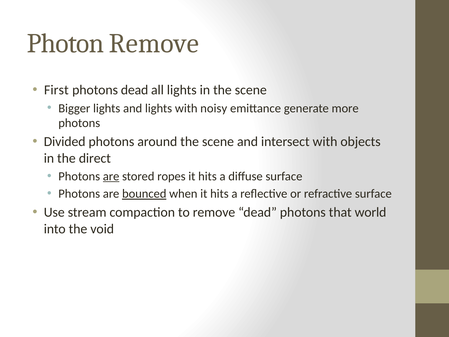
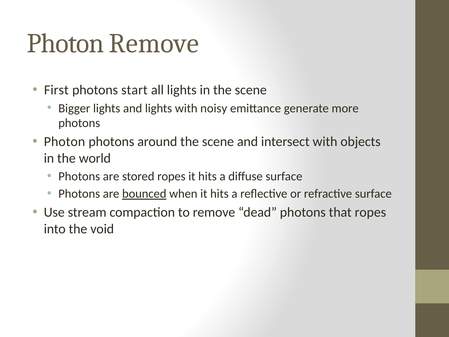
photons dead: dead -> start
Divided at (65, 142): Divided -> Photon
direct: direct -> world
are at (111, 176) underline: present -> none
that world: world -> ropes
